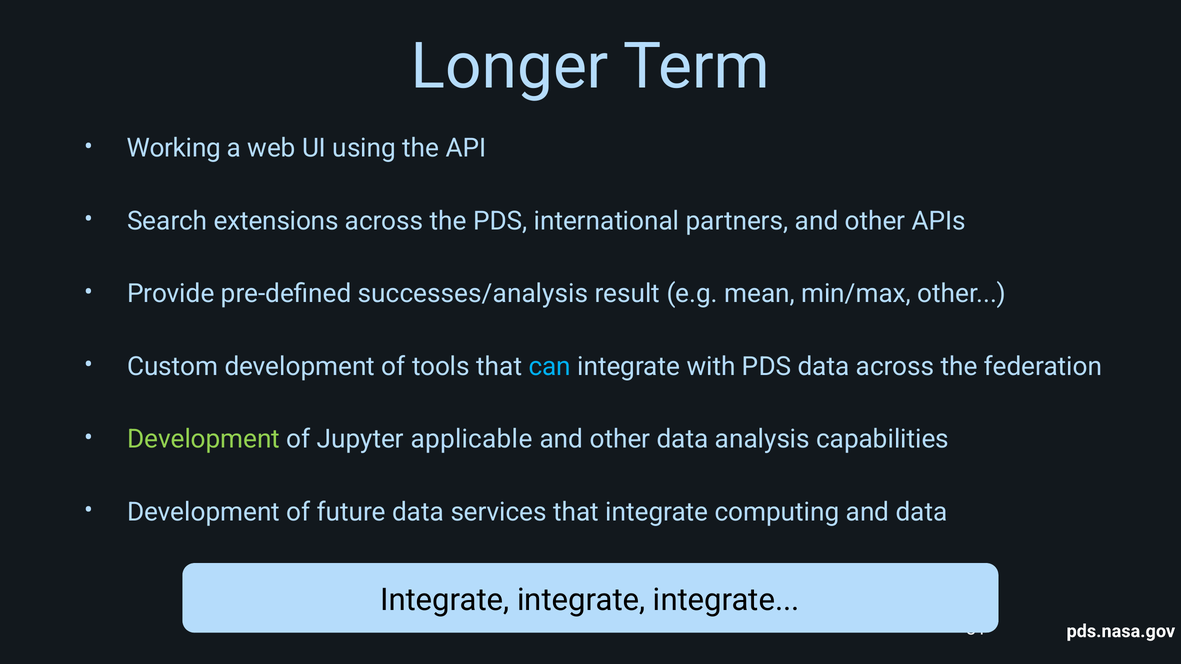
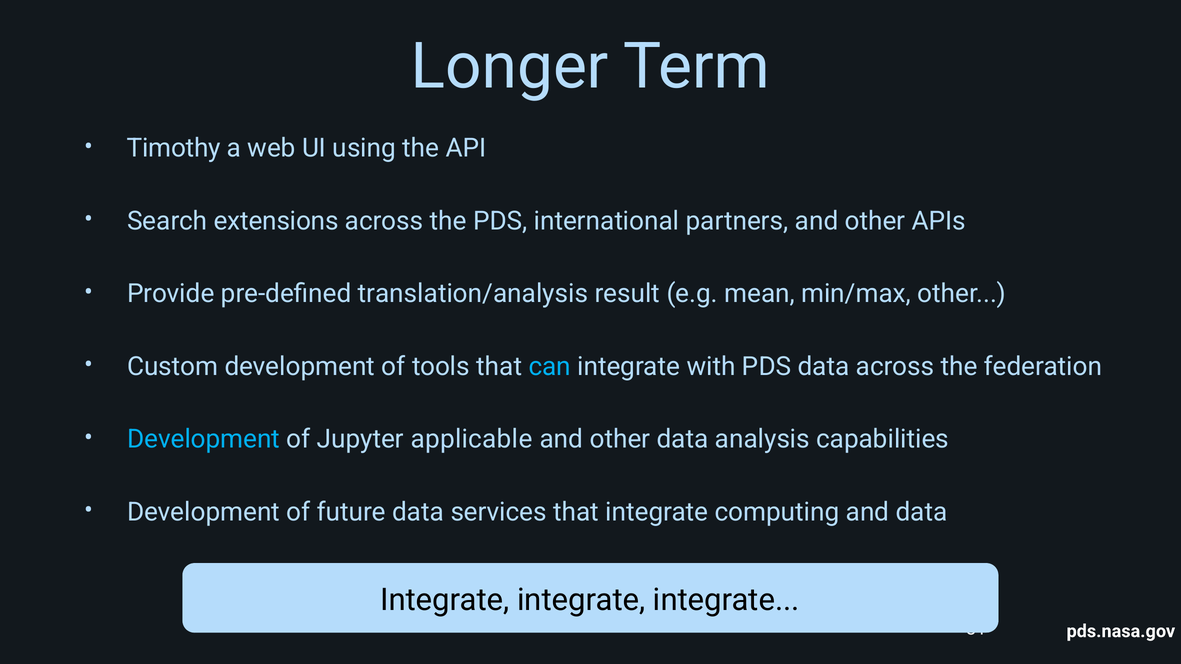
Working: Working -> Timothy
successes/analysis: successes/analysis -> translation/analysis
Development at (204, 439) colour: light green -> light blue
